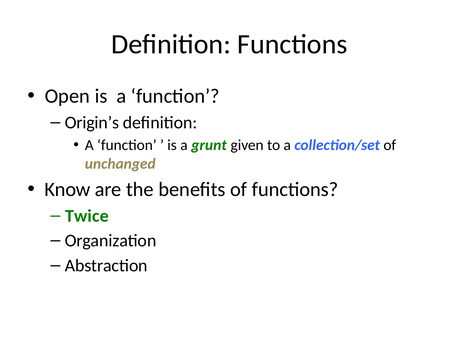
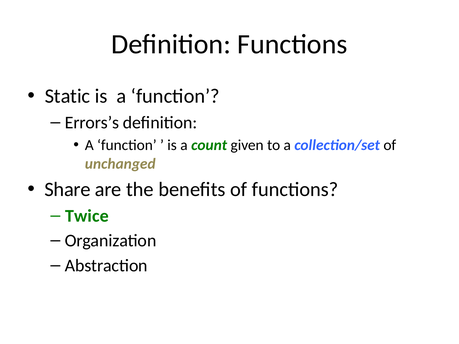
Open: Open -> Static
Origin’s: Origin’s -> Errors’s
grunt: grunt -> count
Know: Know -> Share
